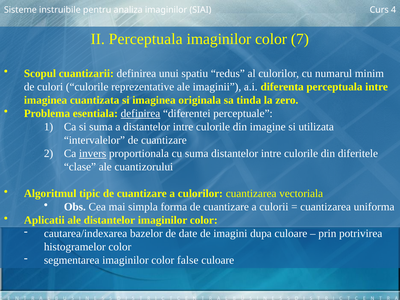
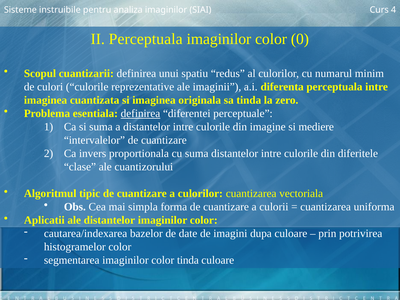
7: 7 -> 0
utilizata: utilizata -> mediere
invers underline: present -> none
color false: false -> tinda
